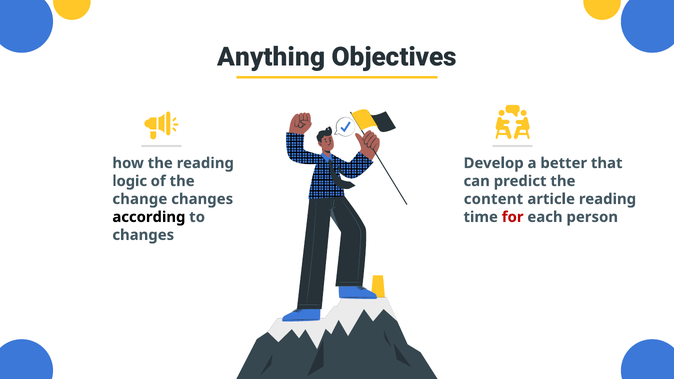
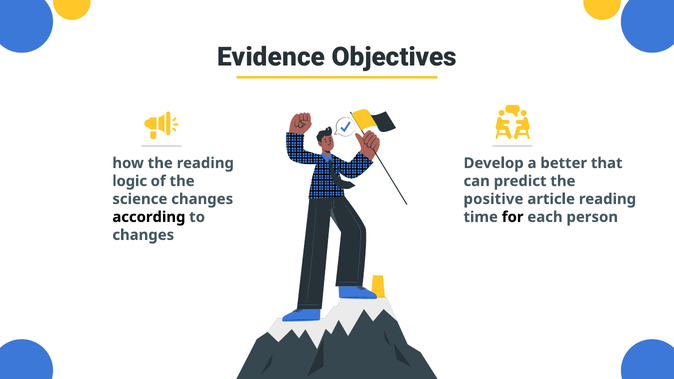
Anything: Anything -> Evidence
change: change -> science
content: content -> positive
for colour: red -> black
